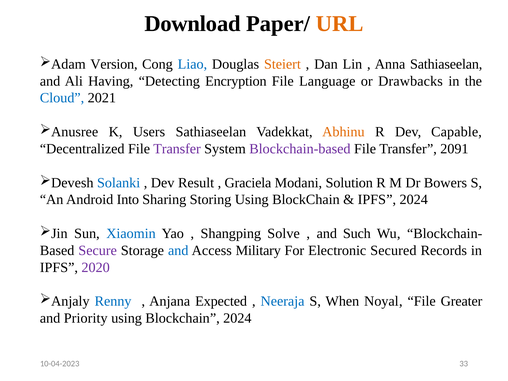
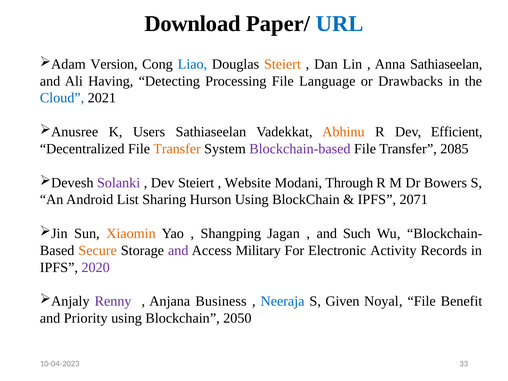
URL colour: orange -> blue
Encryption: Encryption -> Processing
Capable: Capable -> Efficient
Transfer at (177, 149) colour: purple -> orange
2091: 2091 -> 2085
Solanki colour: blue -> purple
Dev Result: Result -> Steiert
Graciela: Graciela -> Website
Solution: Solution -> Through
Into: Into -> List
Storing: Storing -> Hurson
IPFS 2024: 2024 -> 2071
Xiaomin colour: blue -> orange
Solve: Solve -> Jagan
Secure colour: purple -> orange
and at (178, 250) colour: blue -> purple
Secured: Secured -> Activity
Renny colour: blue -> purple
Expected: Expected -> Business
When: When -> Given
Greater: Greater -> Benefit
Blockchain 2024: 2024 -> 2050
